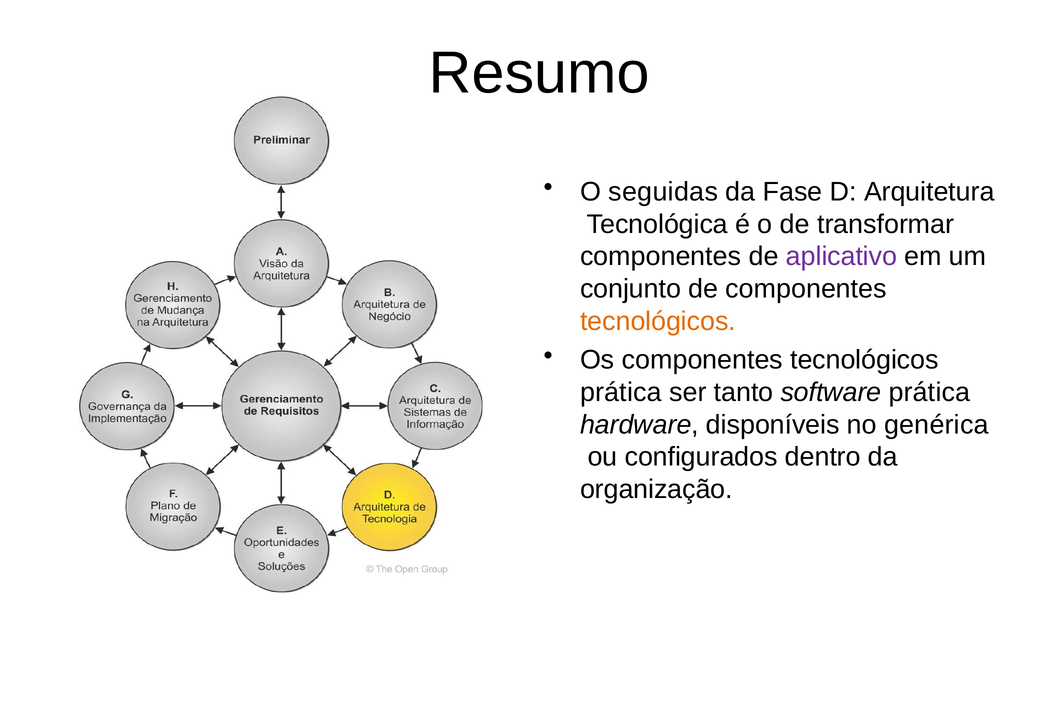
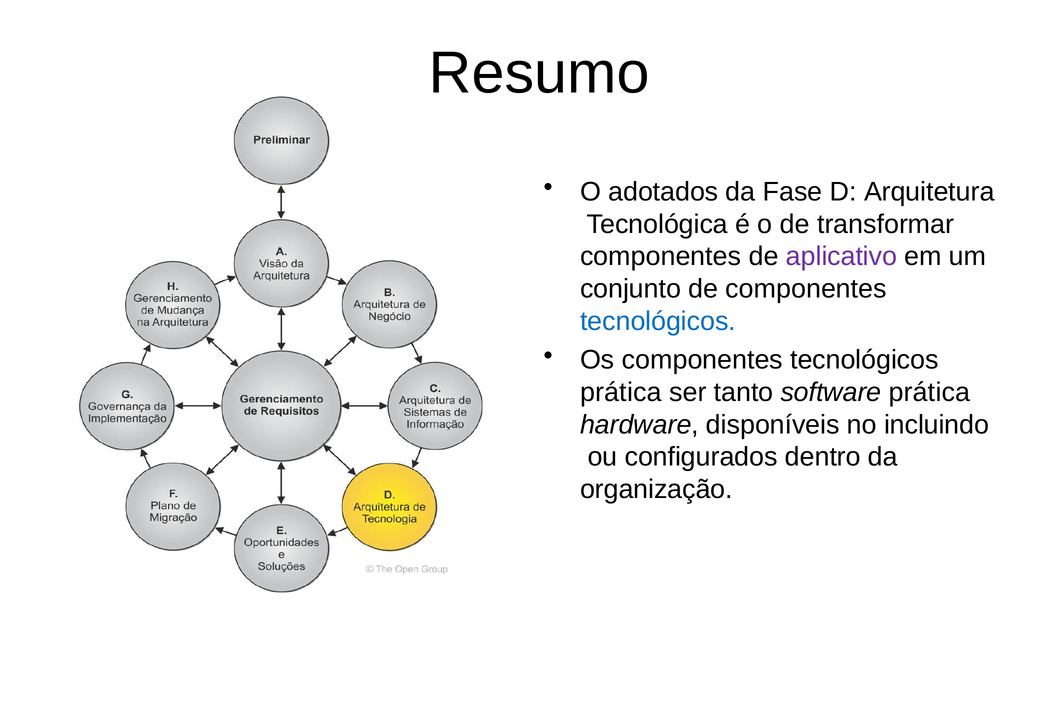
seguidas: seguidas -> adotados
tecnológicos at (658, 321) colour: orange -> blue
genérica: genérica -> incluindo
